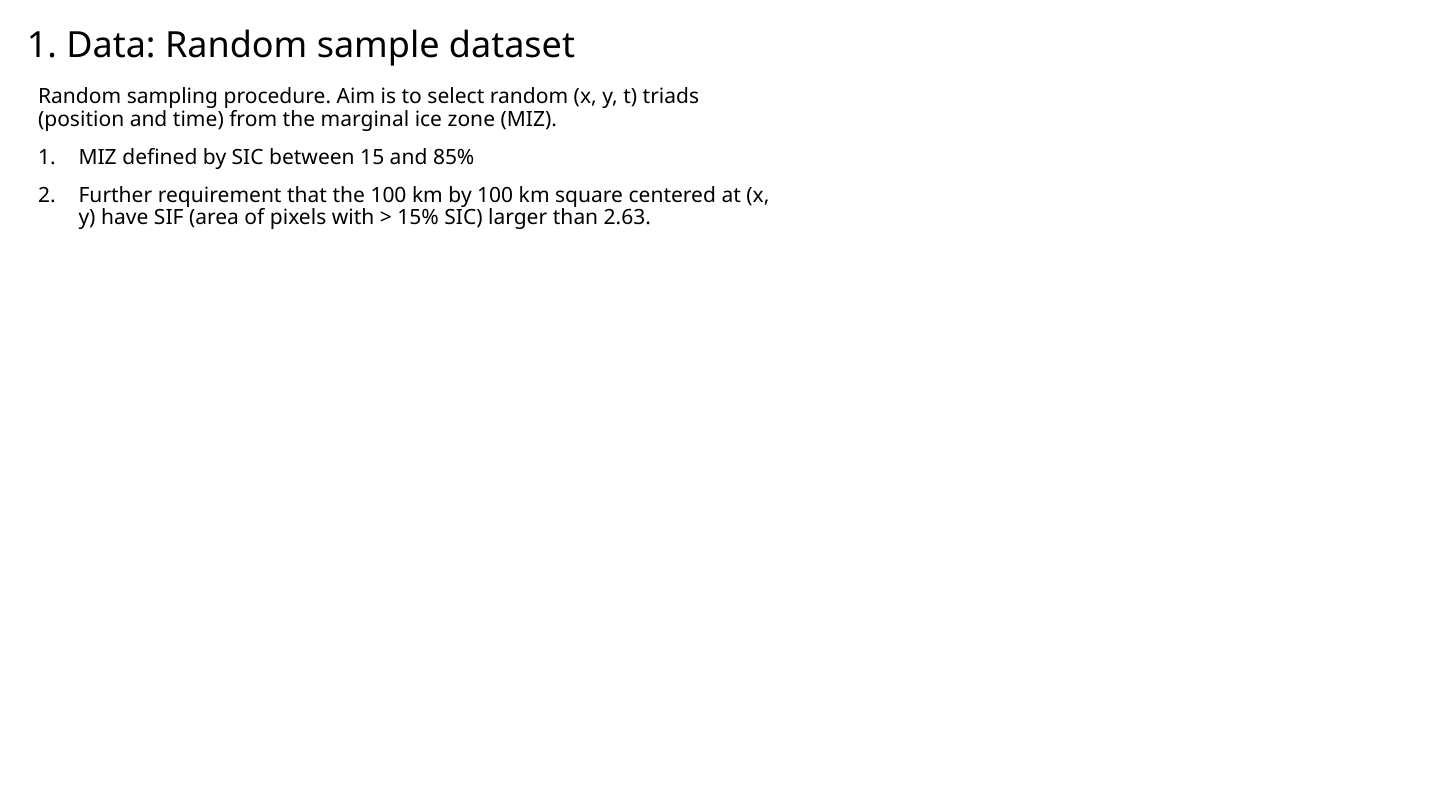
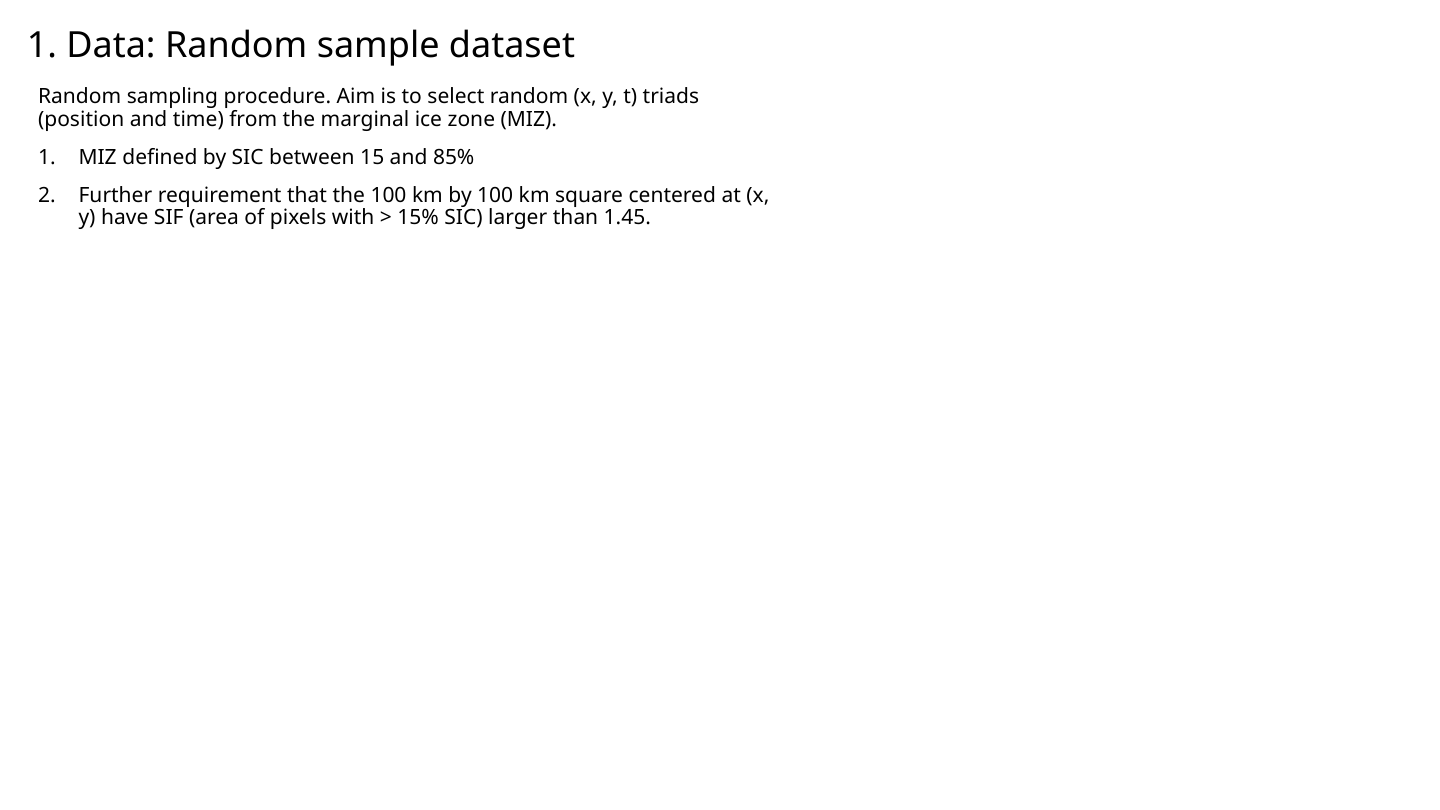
2.63: 2.63 -> 1.45
